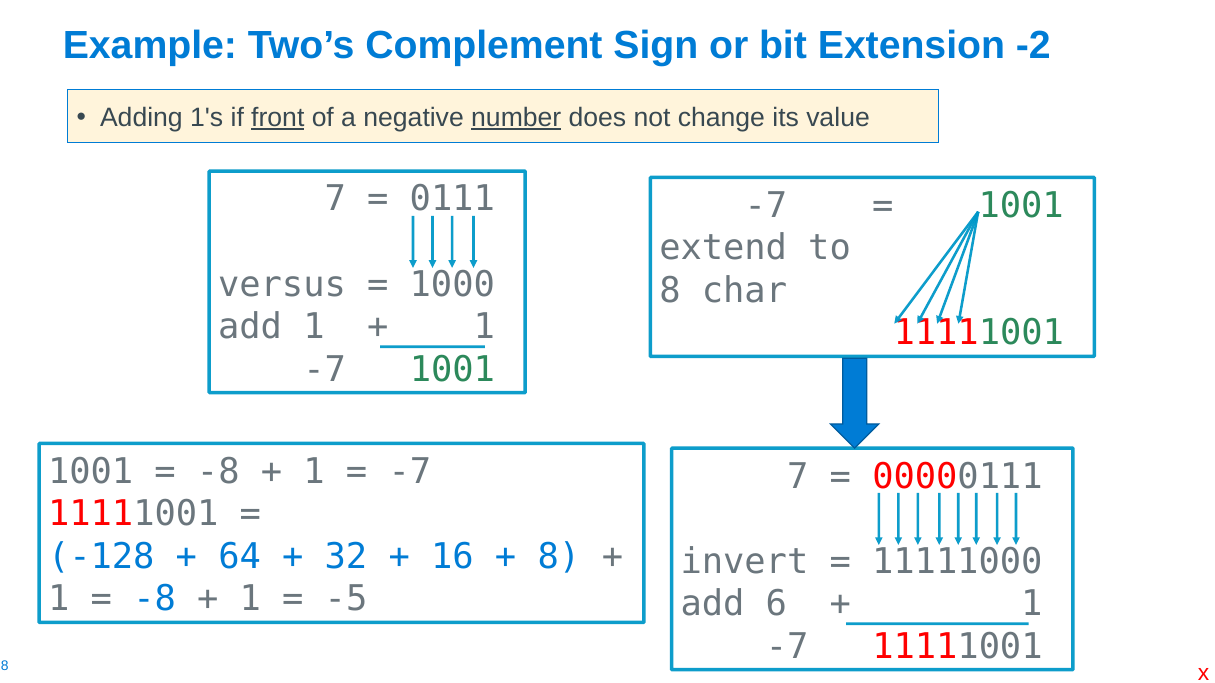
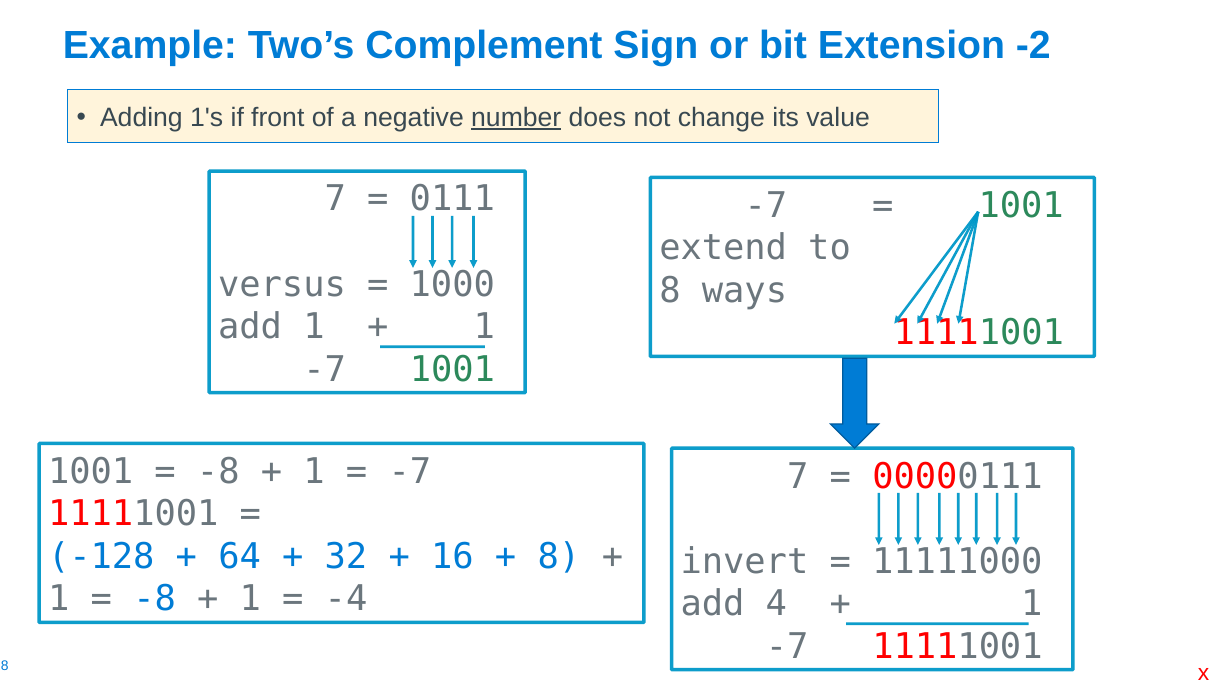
front underline: present -> none
char: char -> ways
-5: -5 -> -4
6: 6 -> 4
